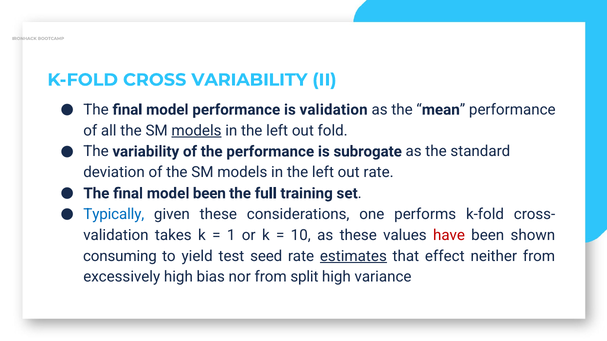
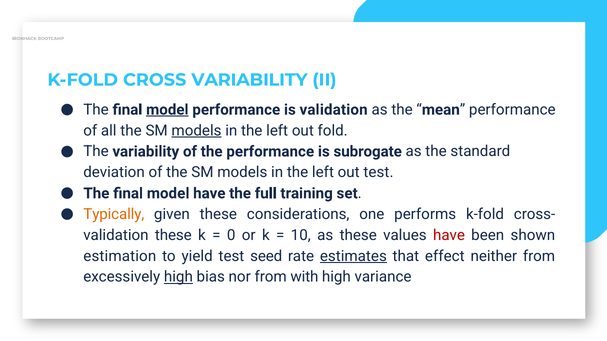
model at (167, 110) underline: none -> present
out rate: rate -> test
model been: been -> have
Typically colour: blue -> orange
validation takes: takes -> these
1: 1 -> 0
consuming: consuming -> estimation
high at (178, 277) underline: none -> present
split: split -> with
